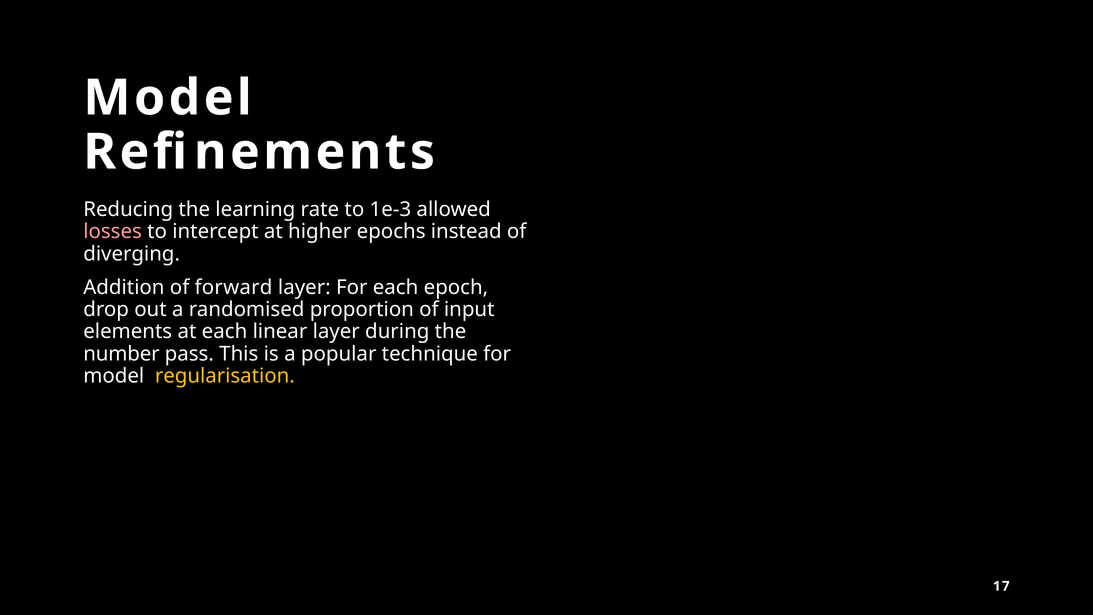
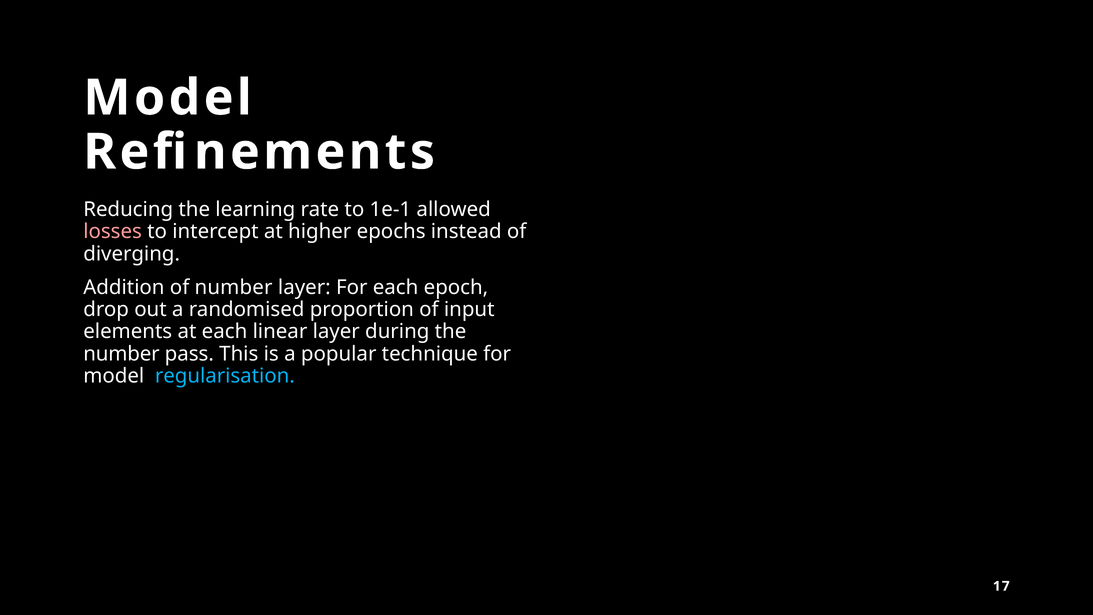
1e-3: 1e-3 -> 1e-1
of forward: forward -> number
regularisation colour: yellow -> light blue
